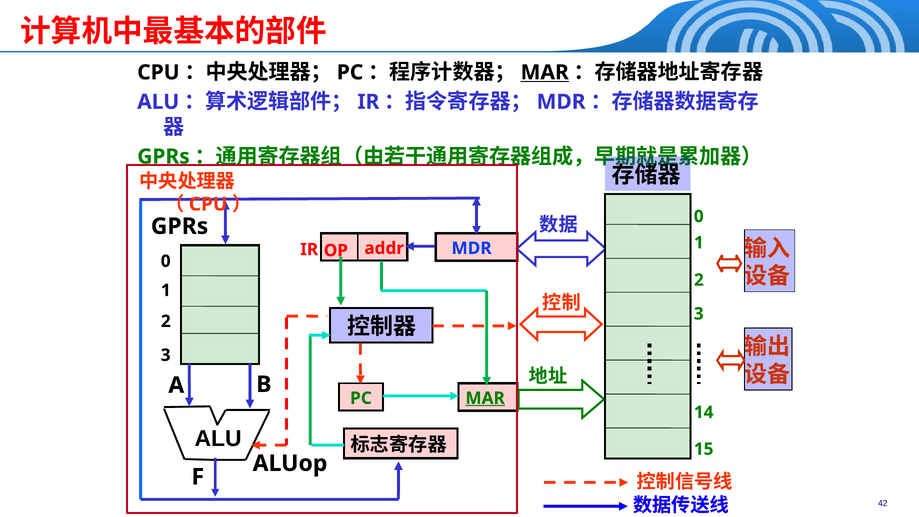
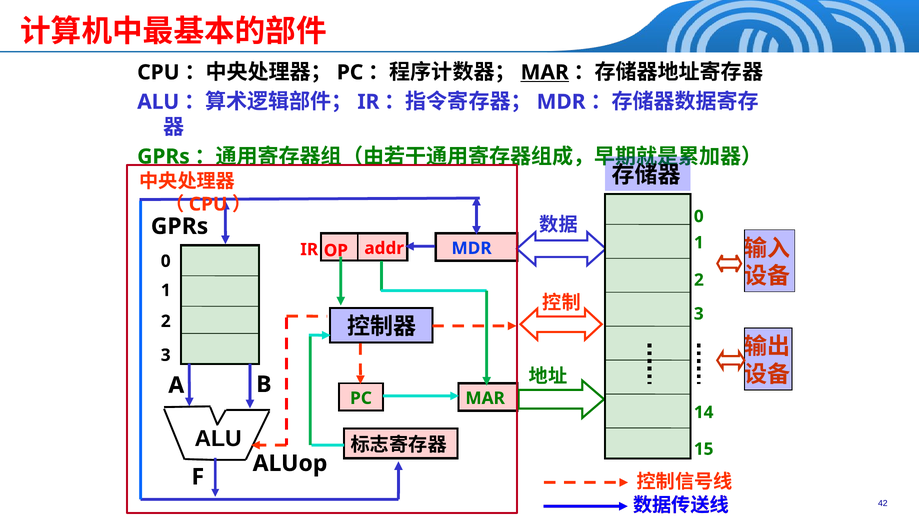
MAR at (485, 398) underline: present -> none
